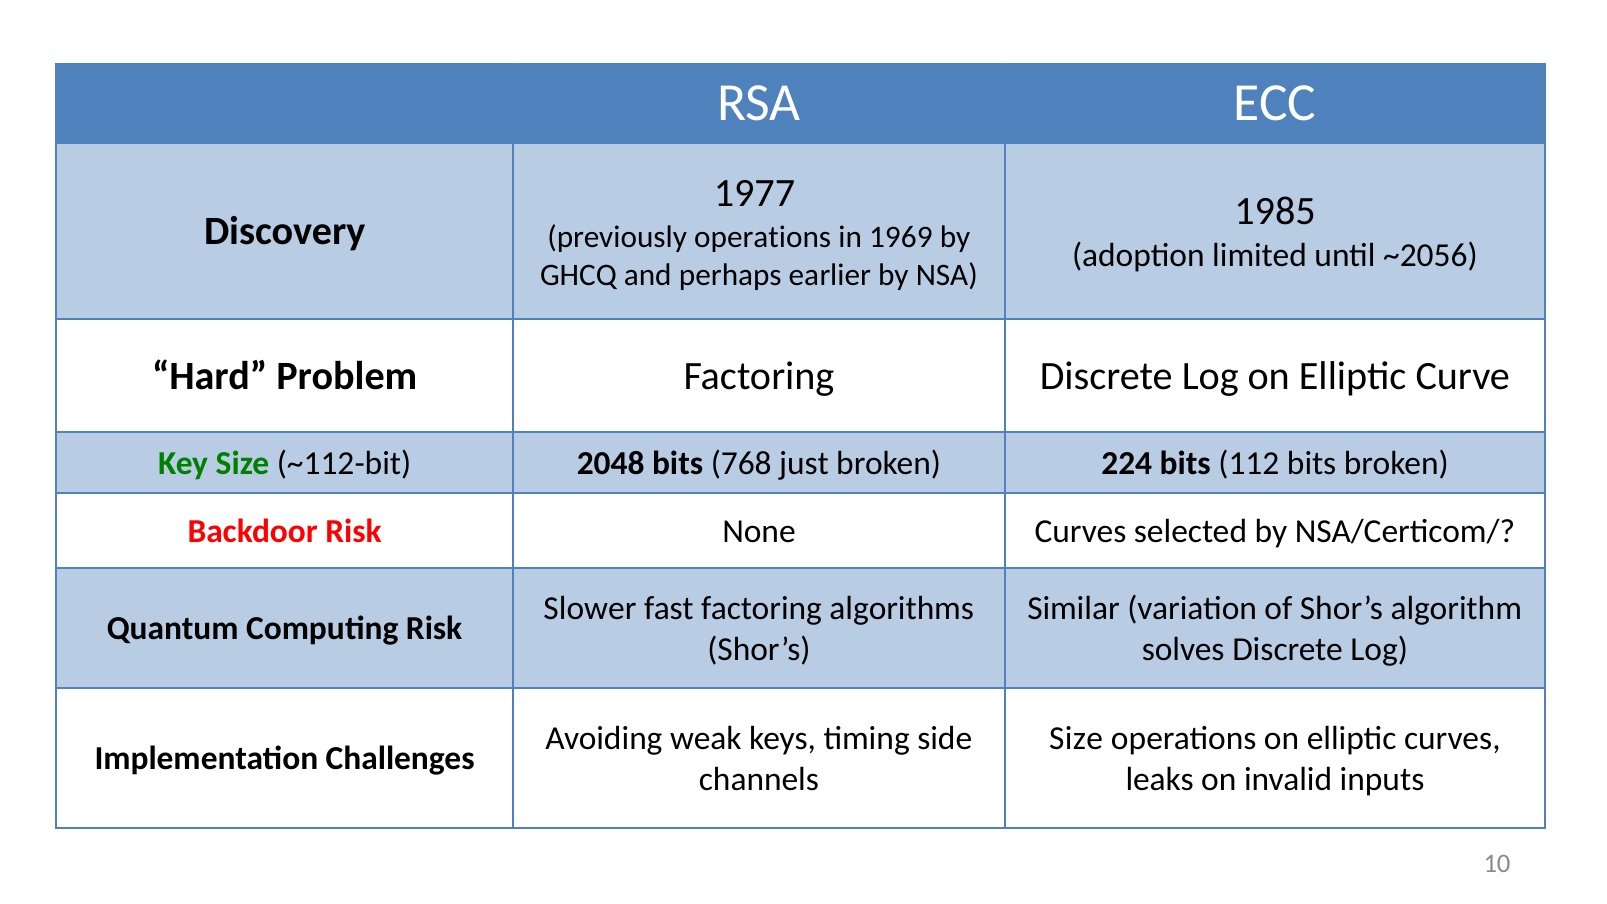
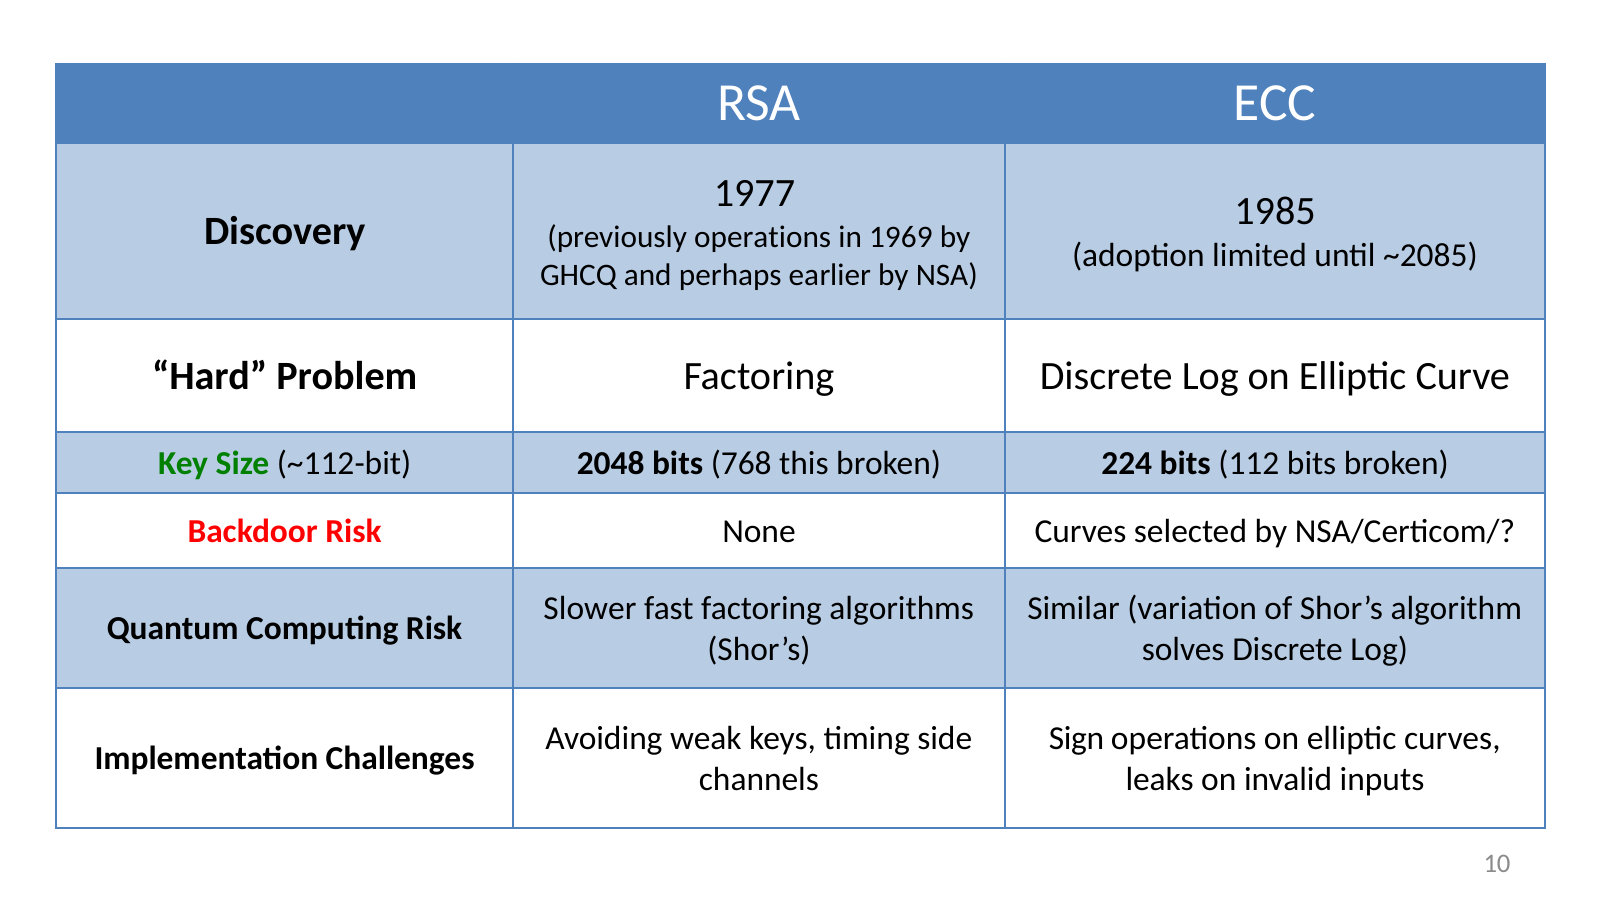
~2056: ~2056 -> ~2085
just: just -> this
Size at (1076, 738): Size -> Sign
